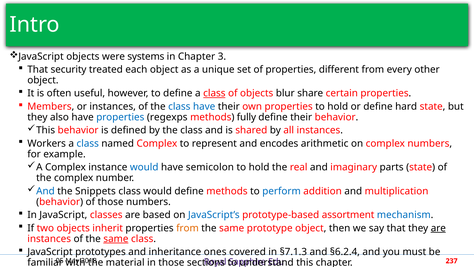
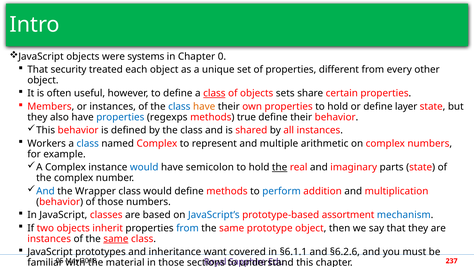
3: 3 -> 0
blur: blur -> sets
have at (204, 106) colour: blue -> orange
hard: hard -> layer
fully: fully -> true
encodes: encodes -> multiple
the at (280, 167) underline: none -> present
Snippets: Snippets -> Wrapper
from at (187, 228) colour: orange -> blue
are at (438, 228) underline: present -> none
ones: ones -> want
§7.1.3: §7.1.3 -> §6.1.1
§6.2.4: §6.2.4 -> §6.2.6
